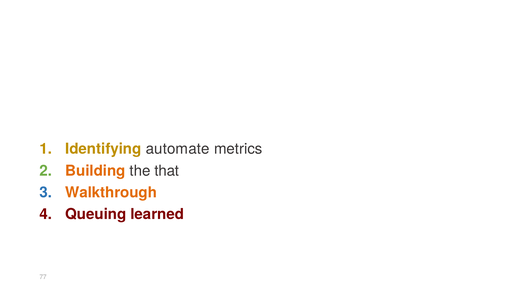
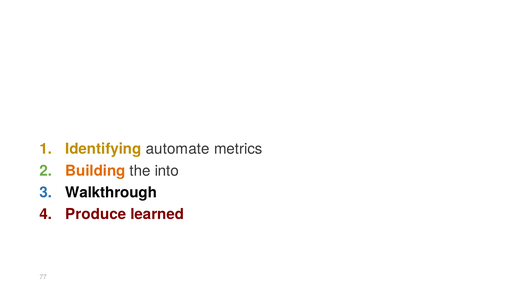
that: that -> into
Walkthrough colour: orange -> black
Queuing: Queuing -> Produce
